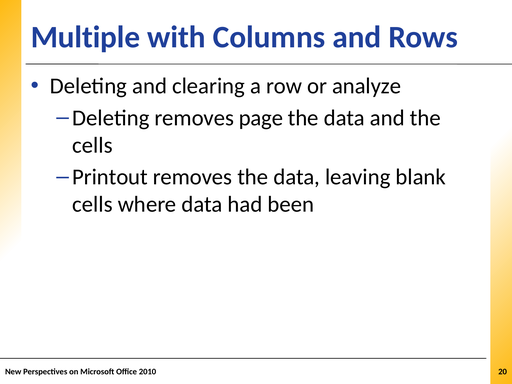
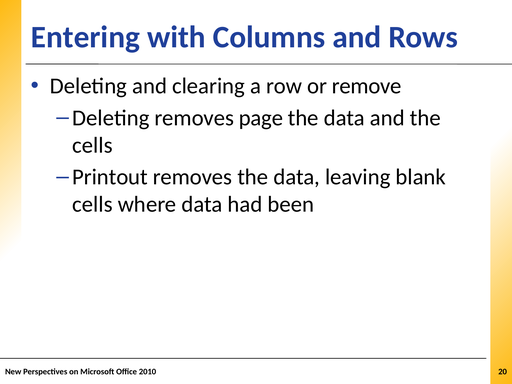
Multiple: Multiple -> Entering
analyze: analyze -> remove
